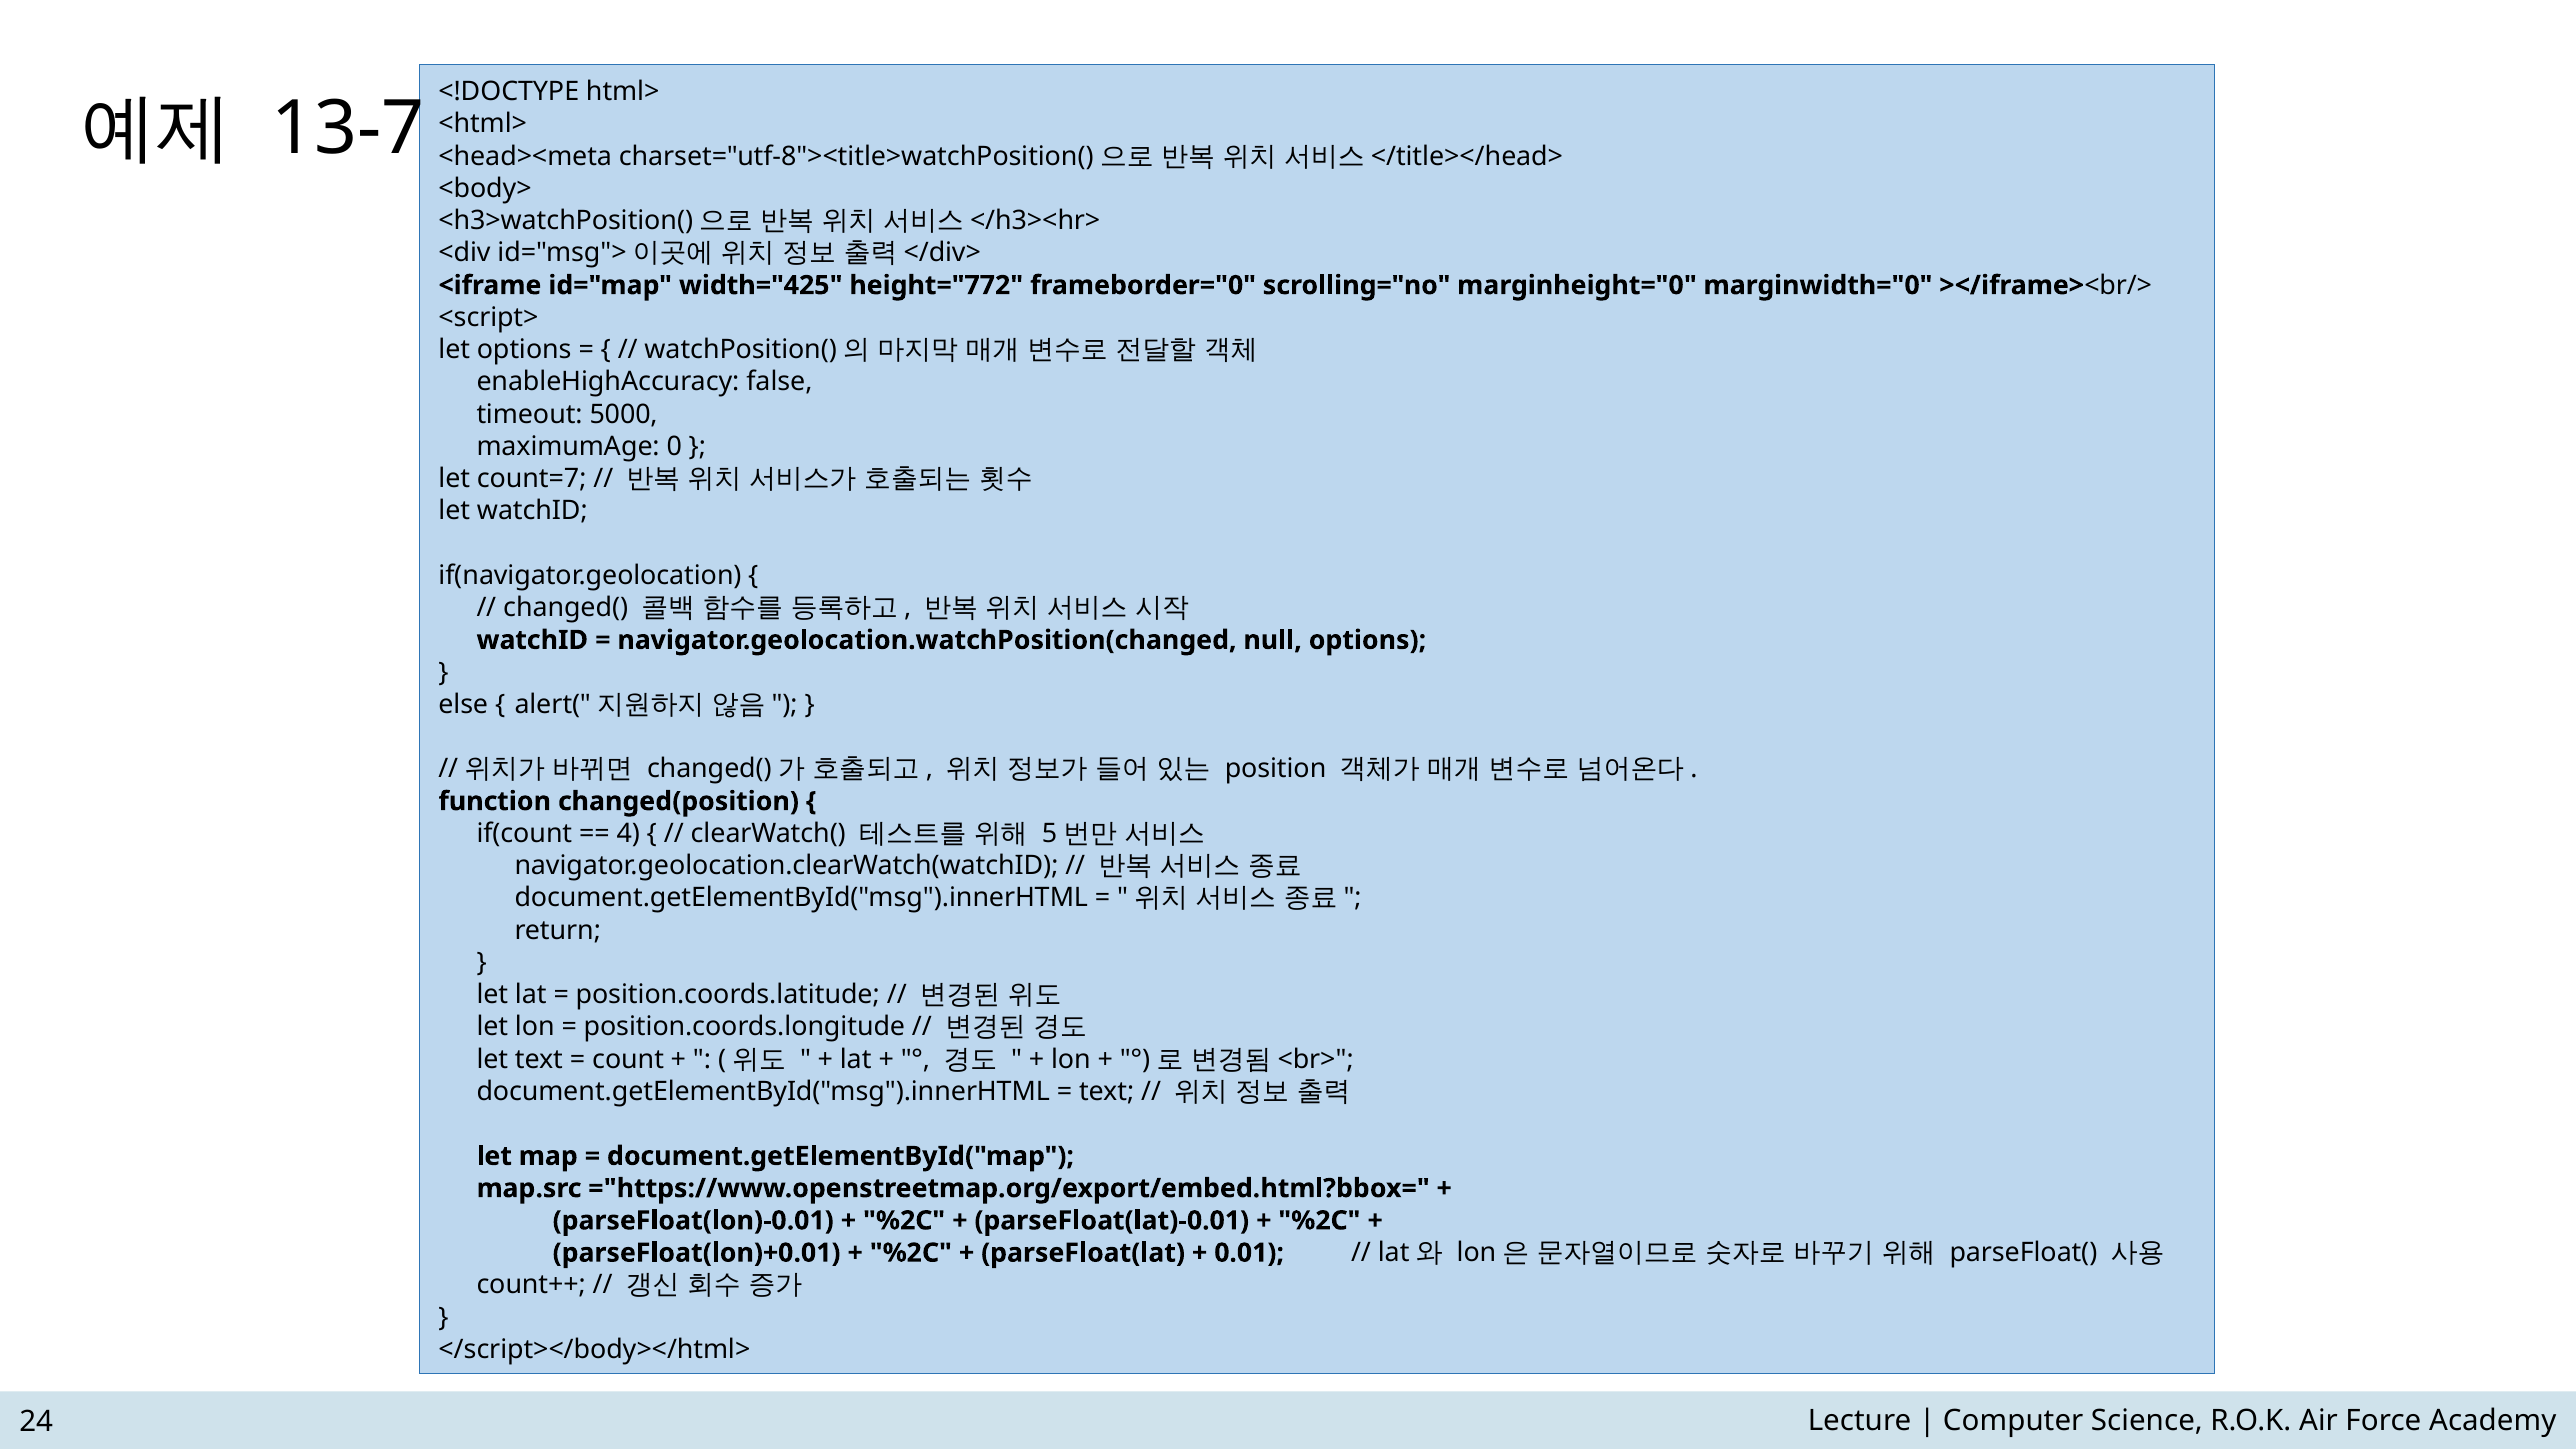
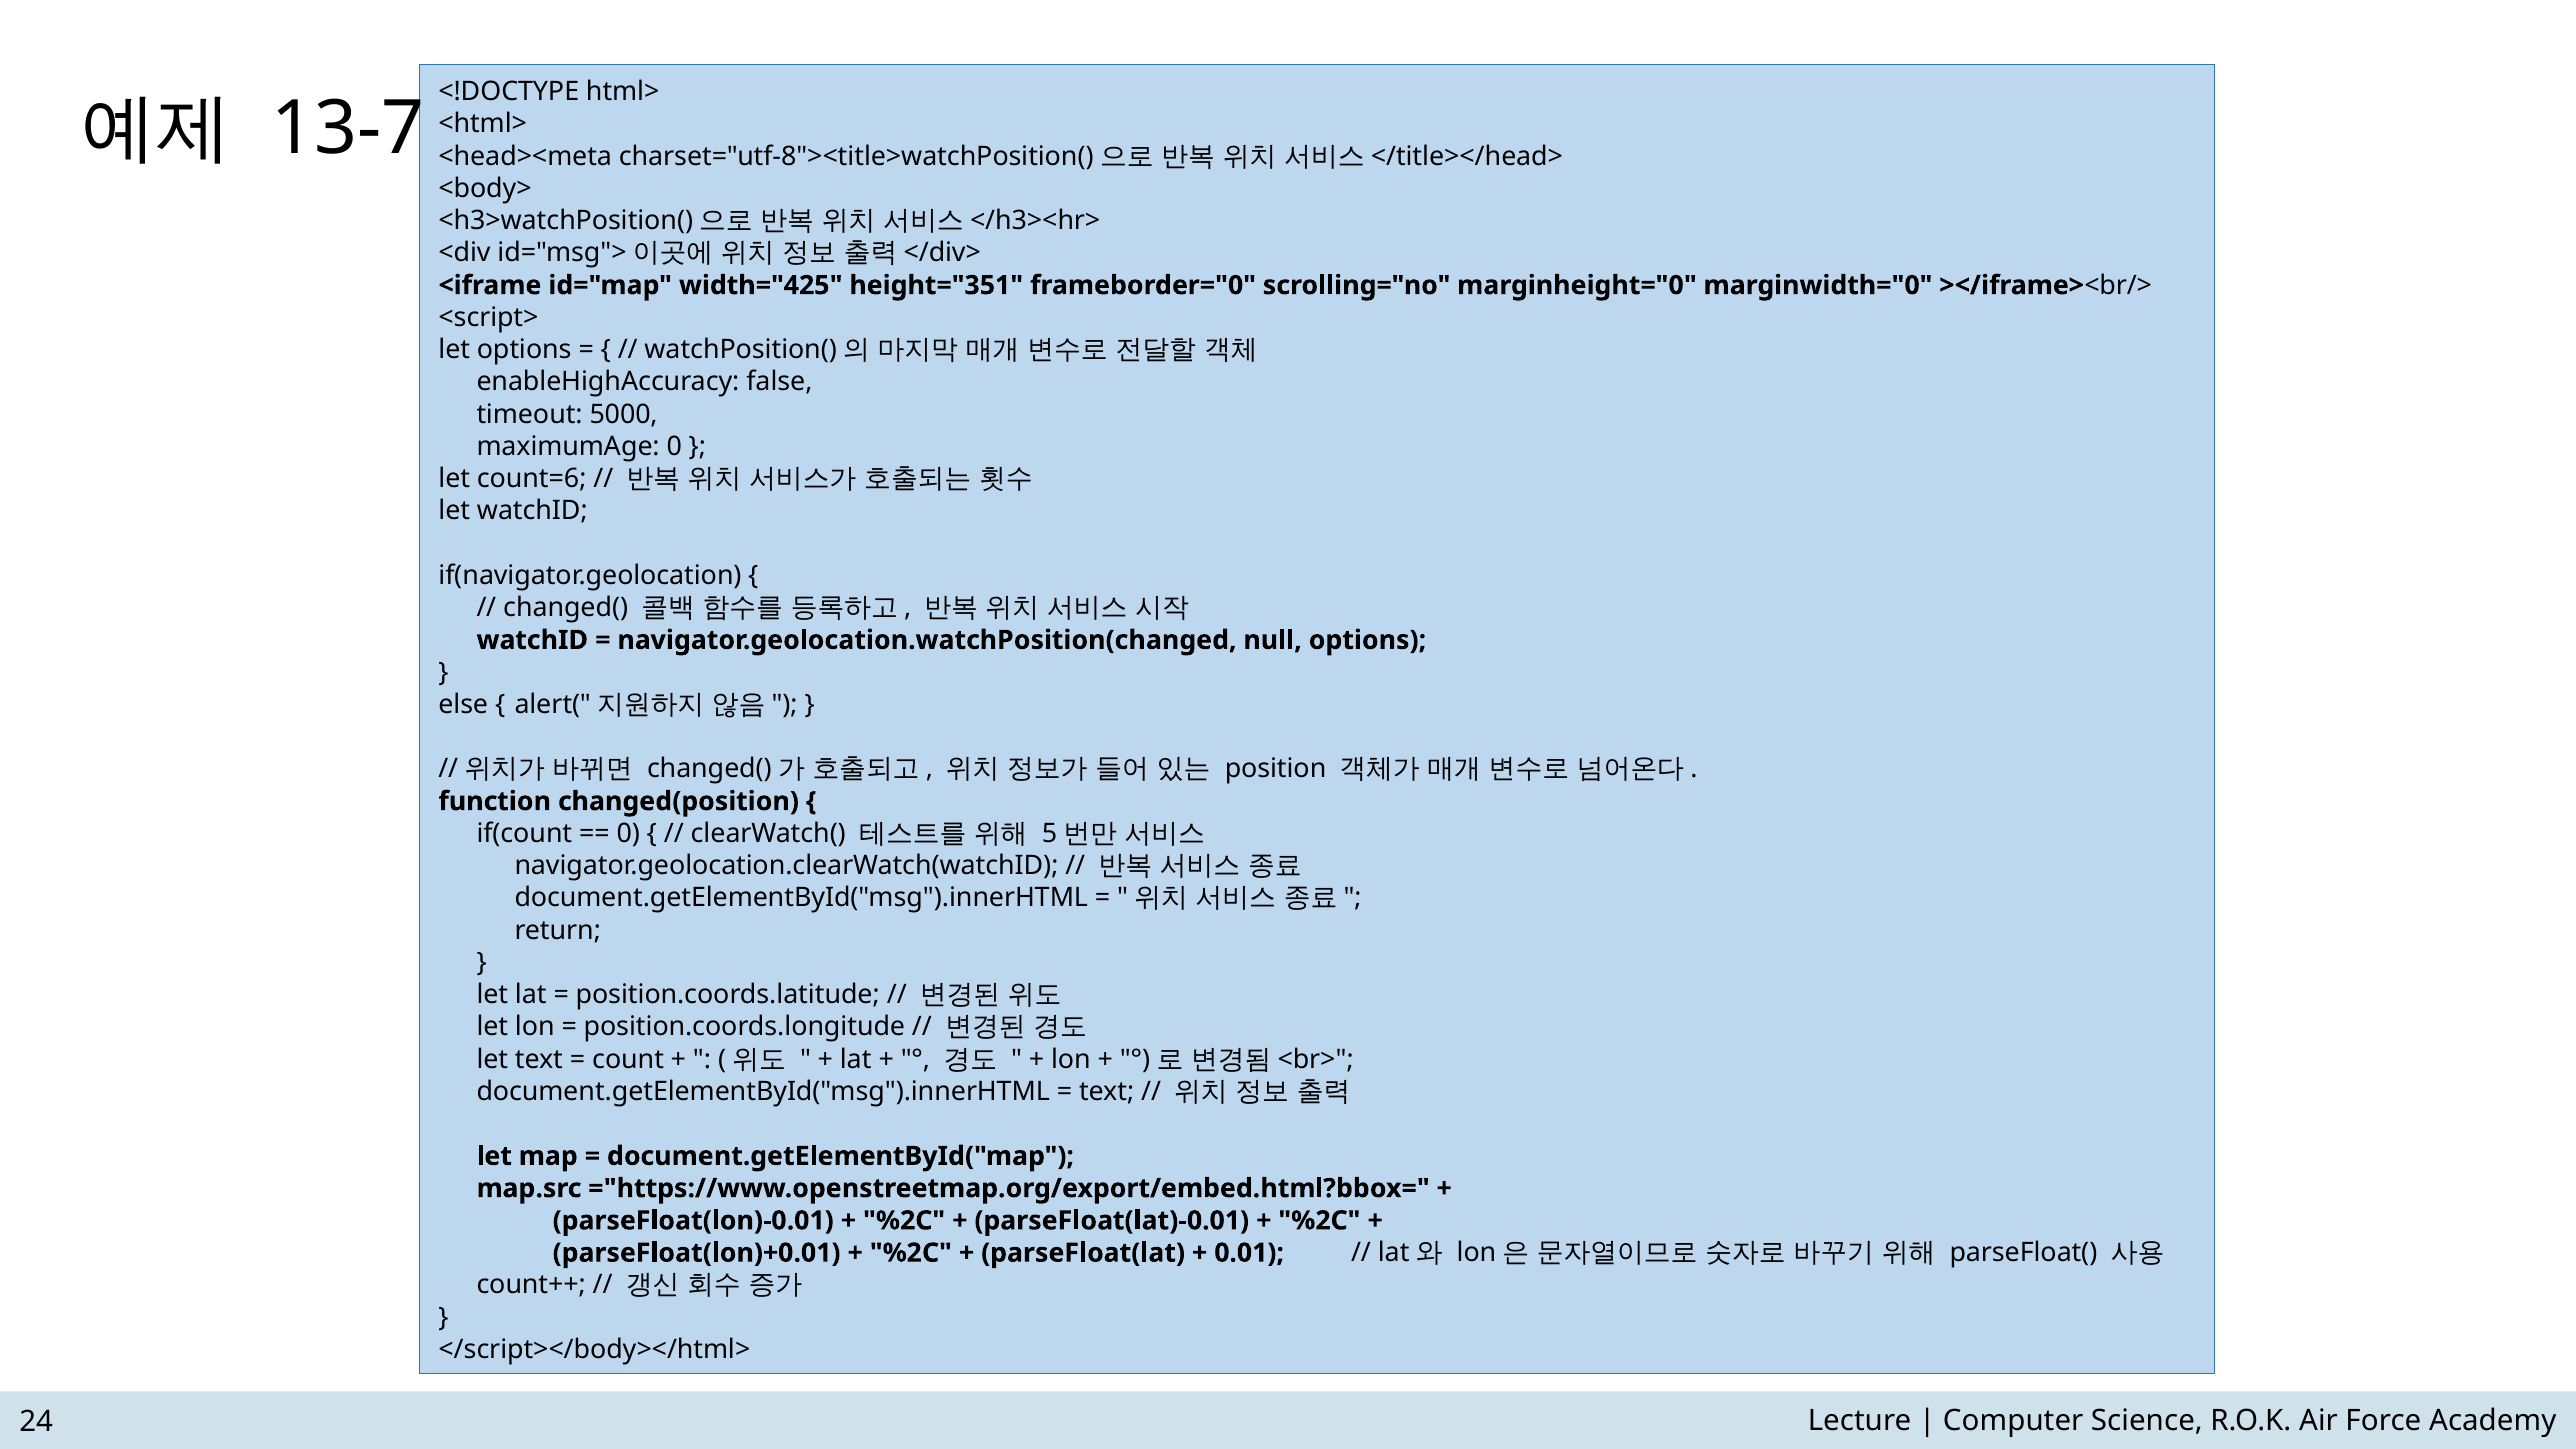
height="772: height="772 -> height="351
count=7: count=7 -> count=6
4 at (628, 834): 4 -> 0
